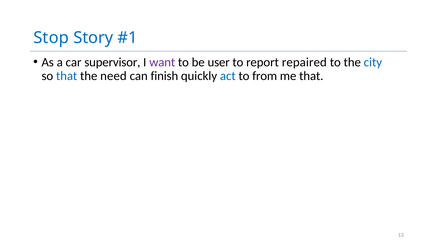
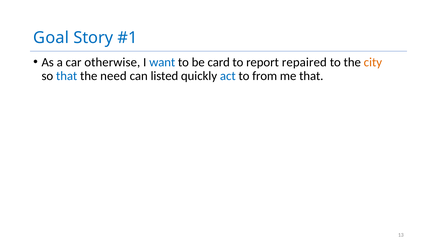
Stop: Stop -> Goal
supervisor: supervisor -> otherwise
want colour: purple -> blue
user: user -> card
city colour: blue -> orange
finish: finish -> listed
